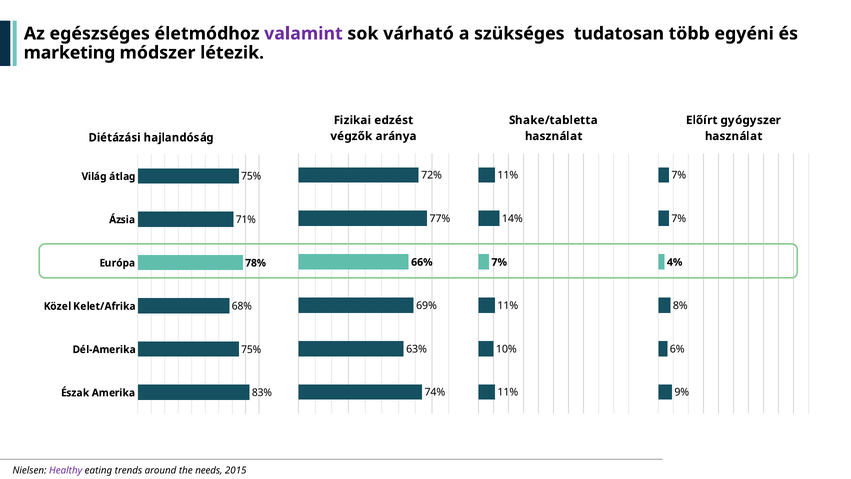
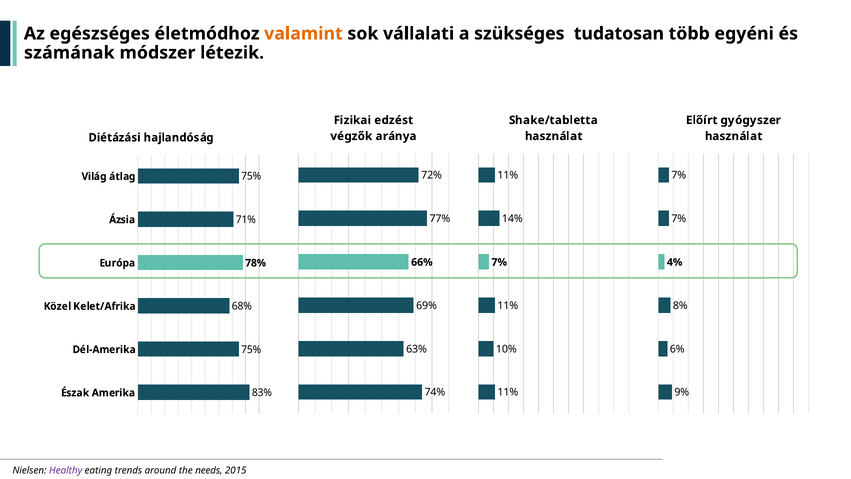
valamint colour: purple -> orange
várható: várható -> vállalati
marketing: marketing -> számának
